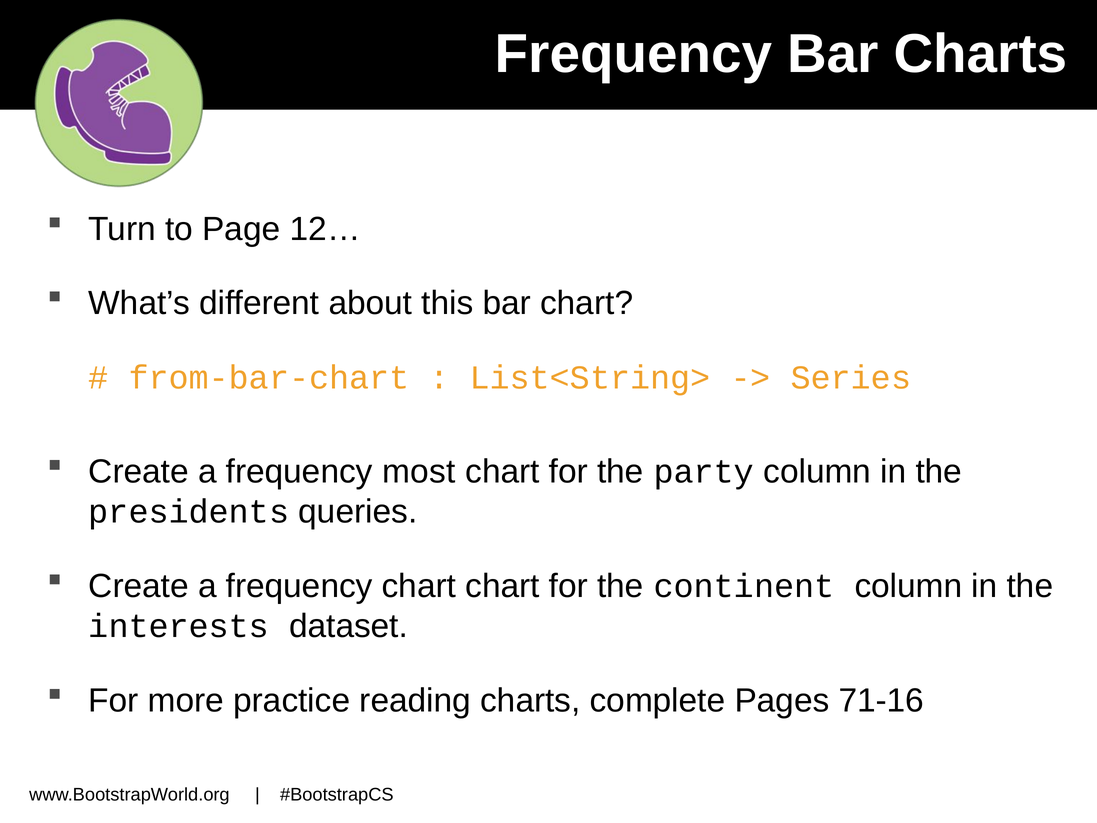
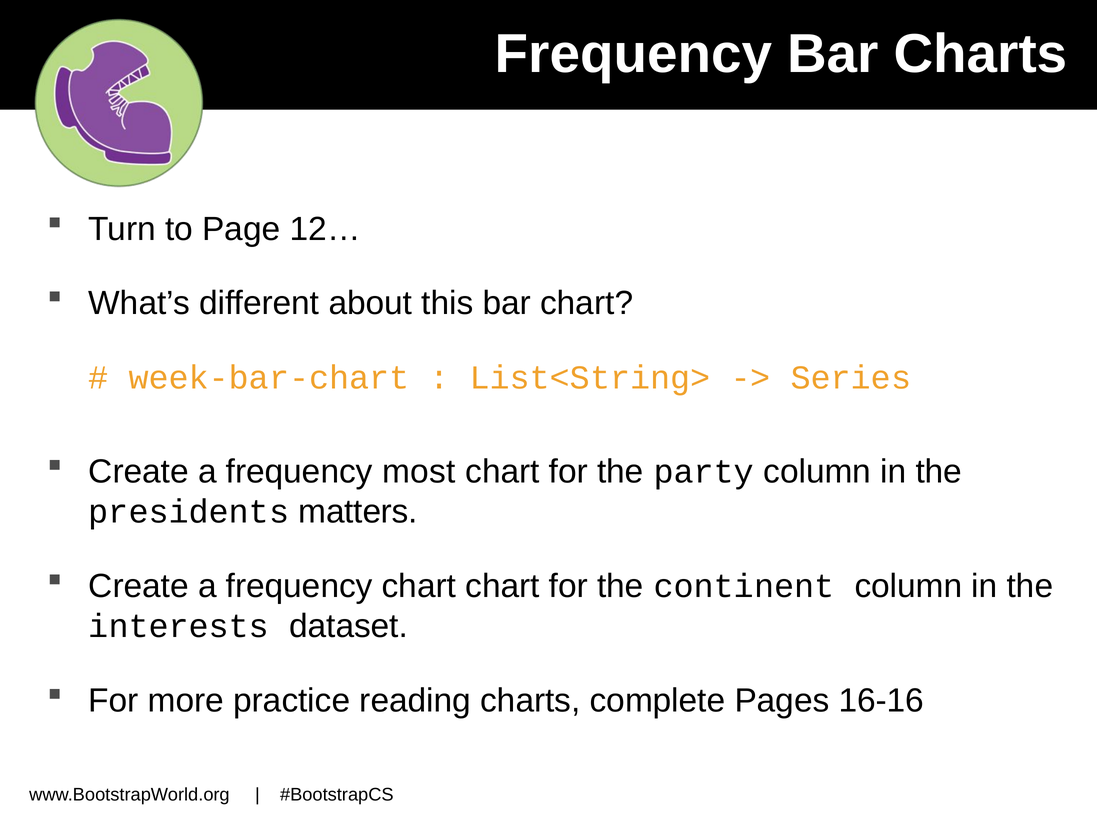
from-bar-chart: from-bar-chart -> week-bar-chart
queries: queries -> matters
71-16: 71-16 -> 16-16
